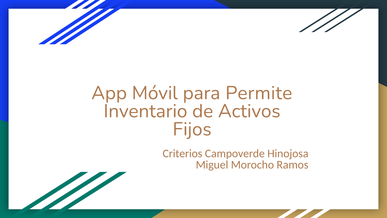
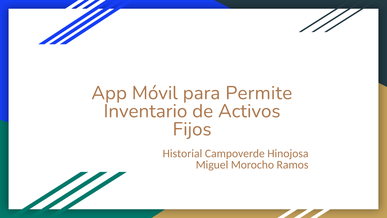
Criterios: Criterios -> Historial
